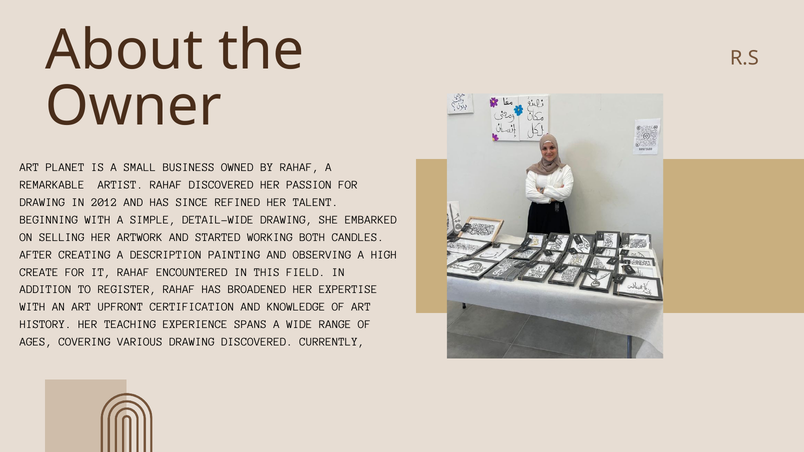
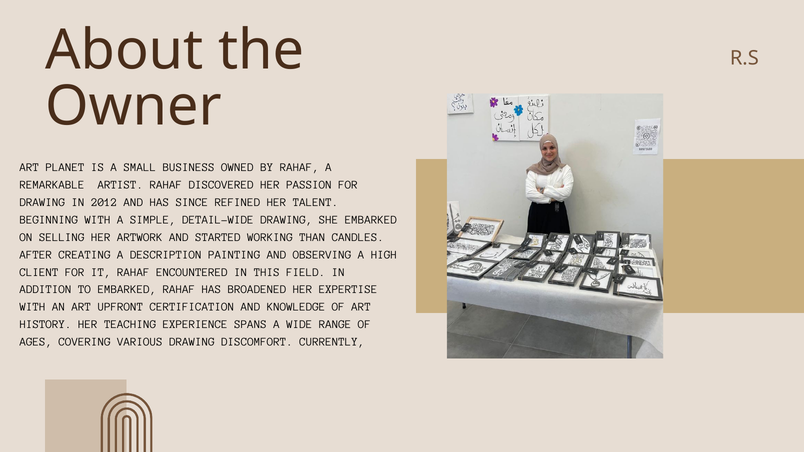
BOTH: BOTH -> THAN
CREATE: CREATE -> CLIENT
TO REGISTER: REGISTER -> EMBARKED
DRAWING DISCOVERED: DISCOVERED -> DISCOMFORT
